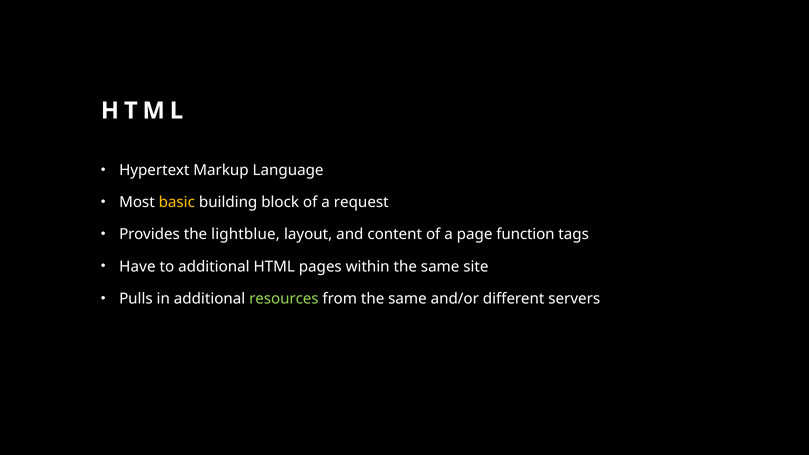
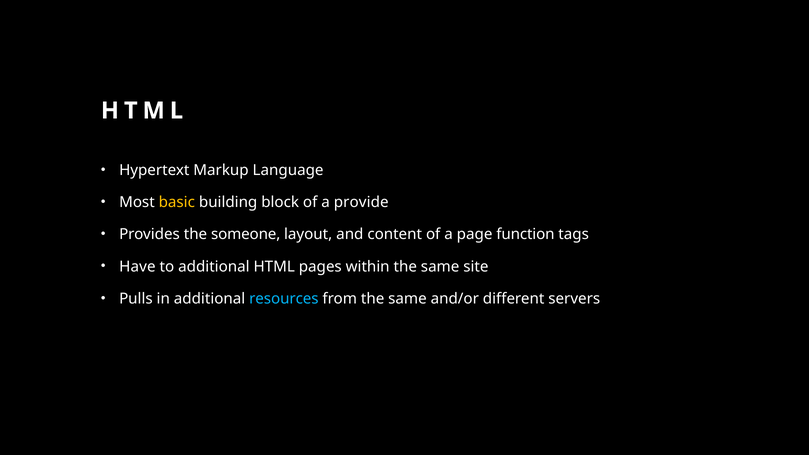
request: request -> provide
lightblue: lightblue -> someone
resources colour: light green -> light blue
